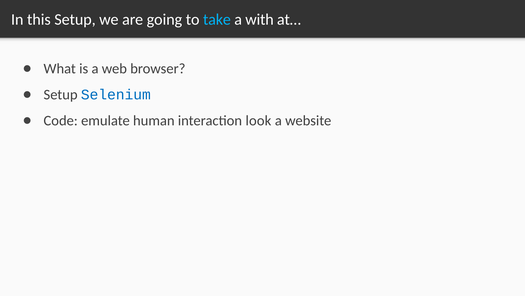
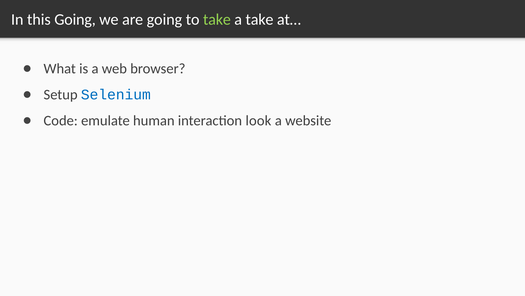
this Setup: Setup -> Going
take at (217, 19) colour: light blue -> light green
a with: with -> take
